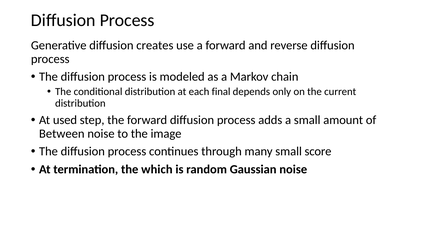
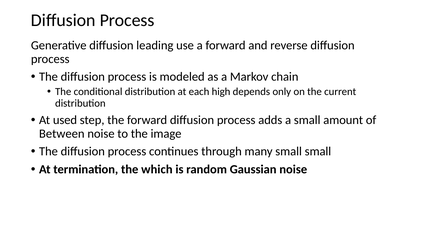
creates: creates -> leading
final: final -> high
small score: score -> small
